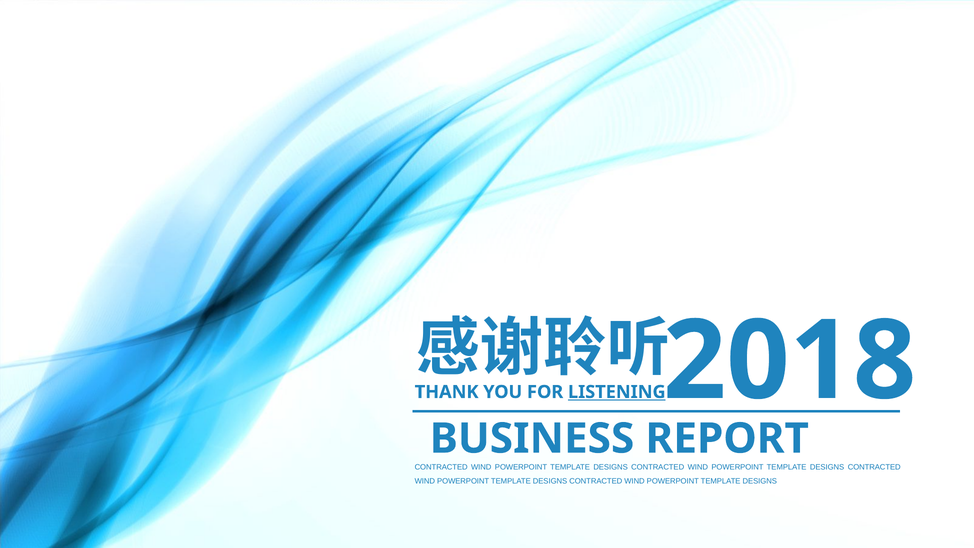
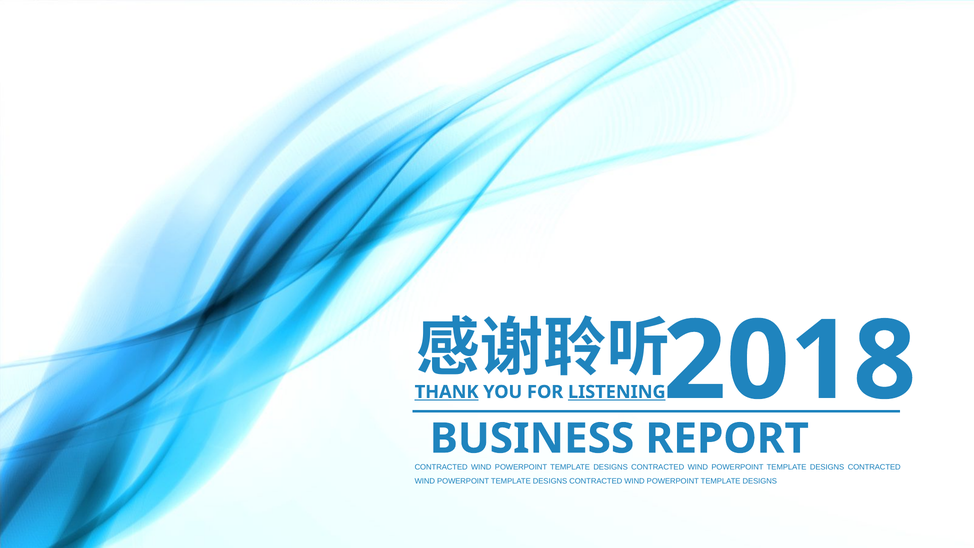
THANK underline: none -> present
